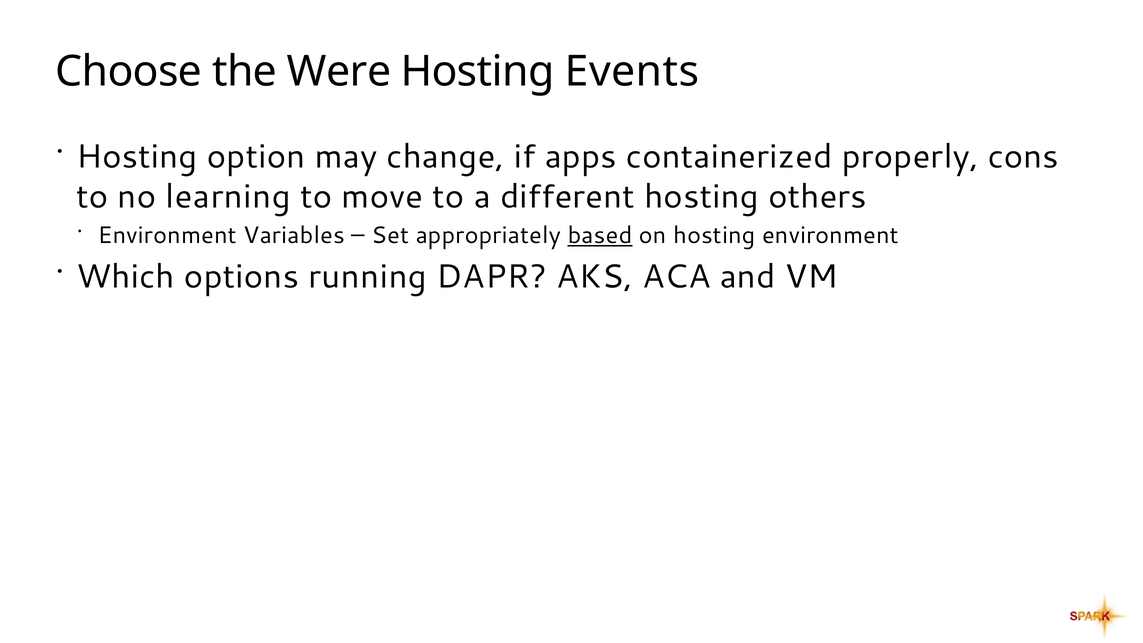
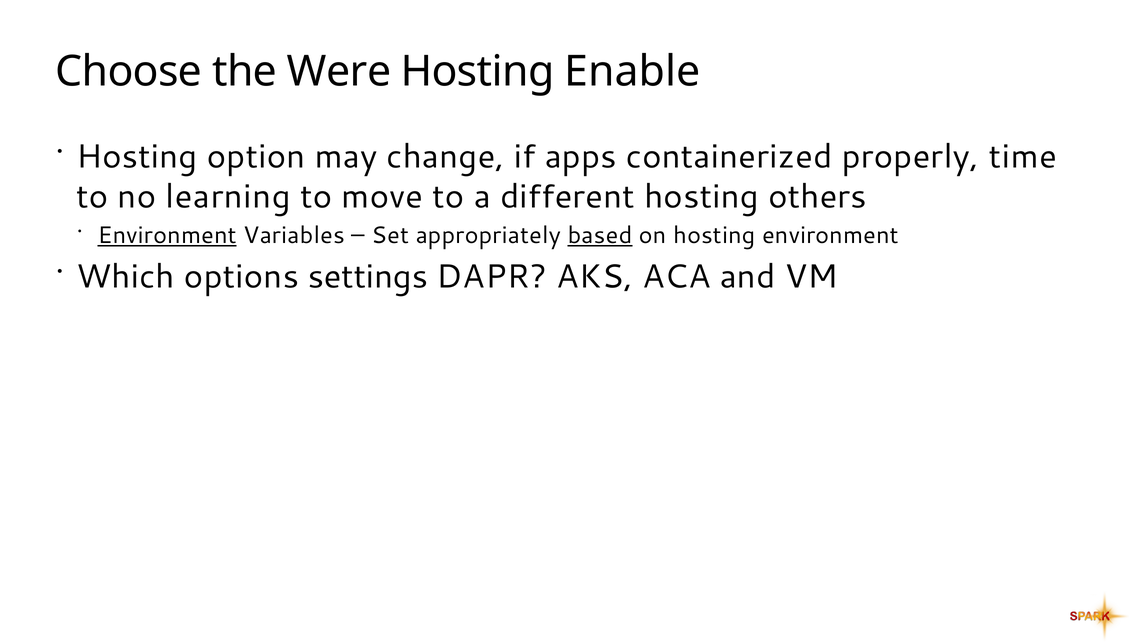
Events: Events -> Enable
cons: cons -> time
Environment at (167, 235) underline: none -> present
running: running -> settings
